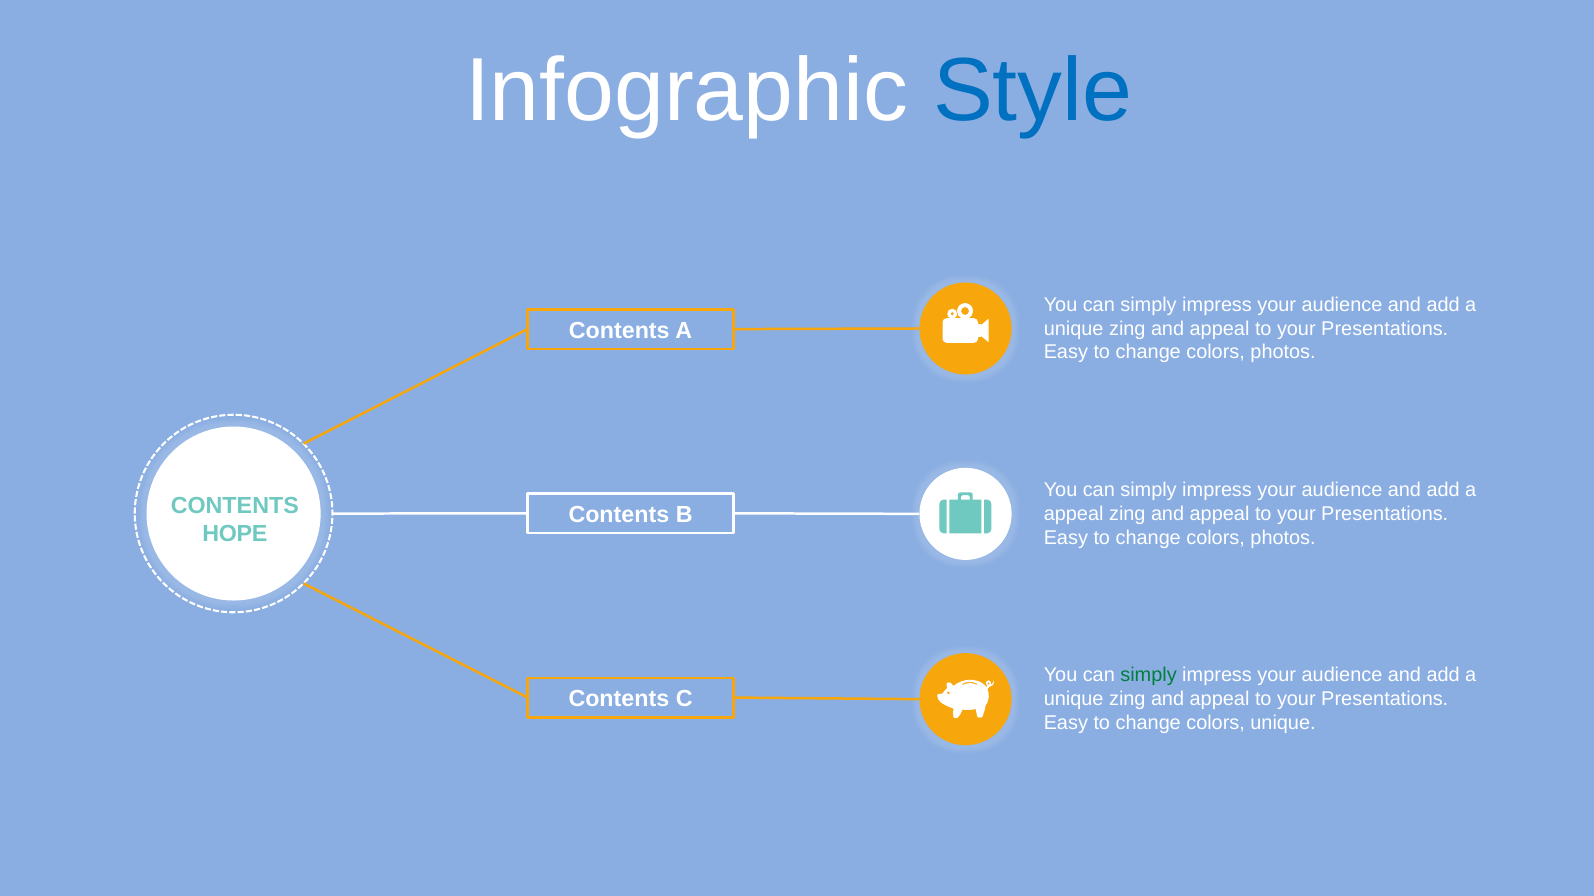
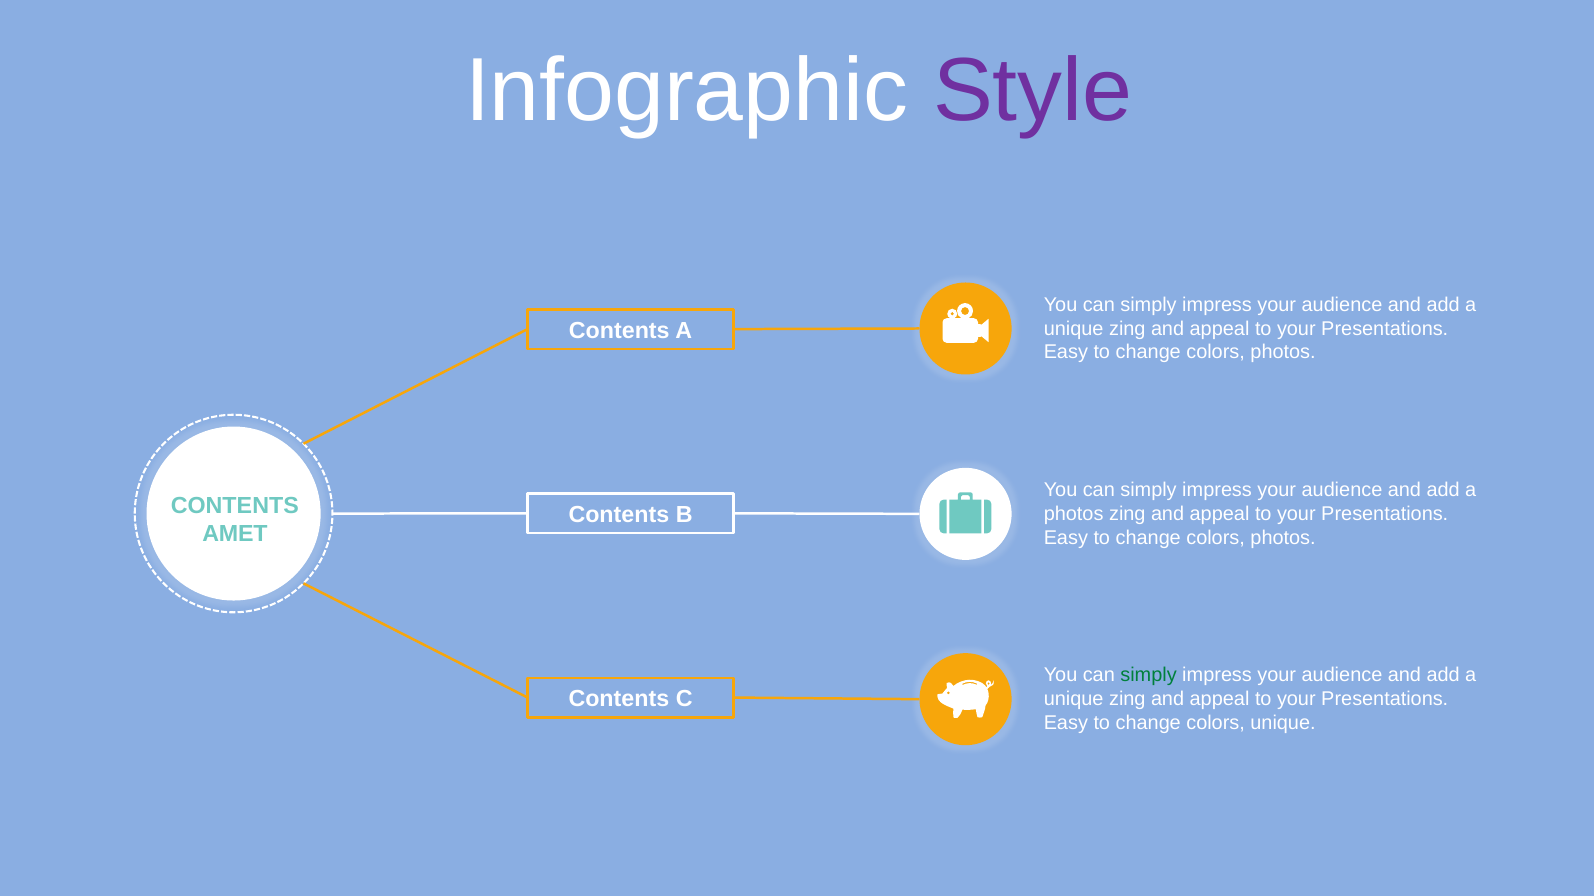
Style colour: blue -> purple
appeal at (1074, 514): appeal -> photos
HOPE: HOPE -> AMET
